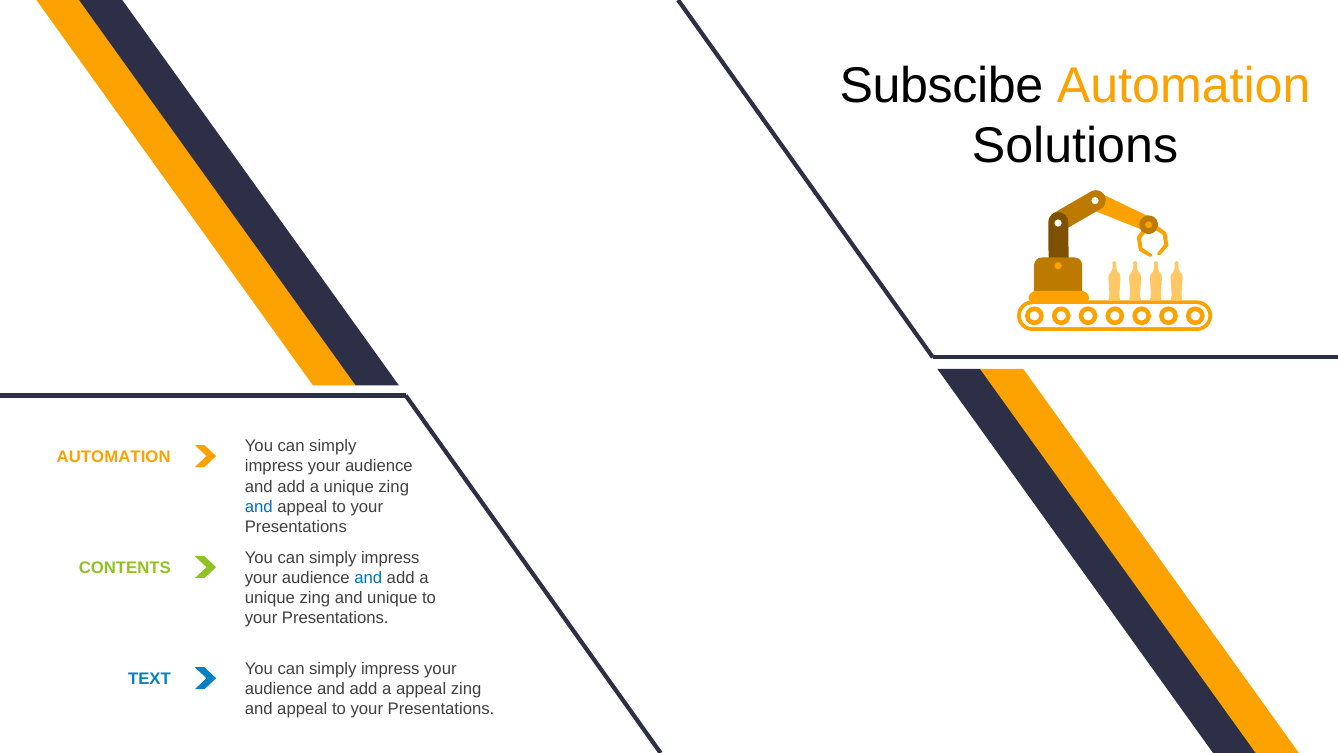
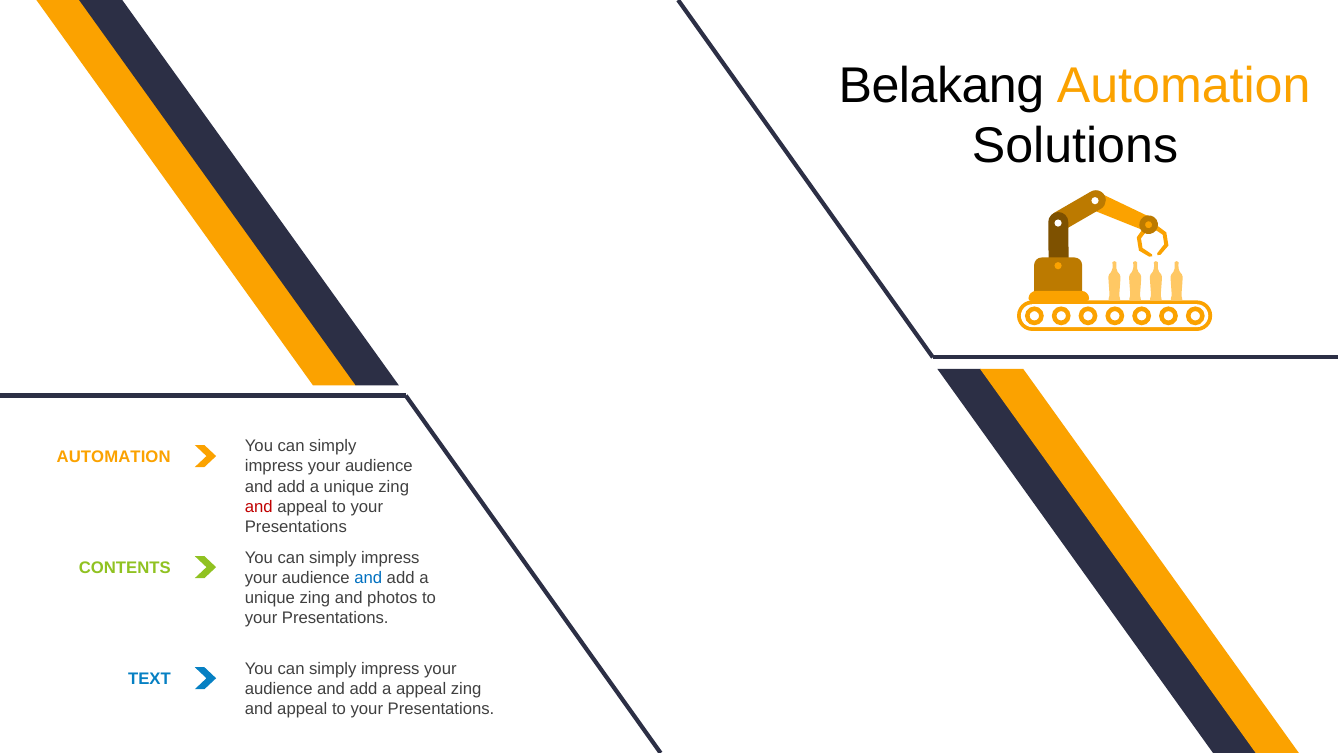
Subscibe: Subscibe -> Belakang
and at (259, 506) colour: blue -> red
and unique: unique -> photos
